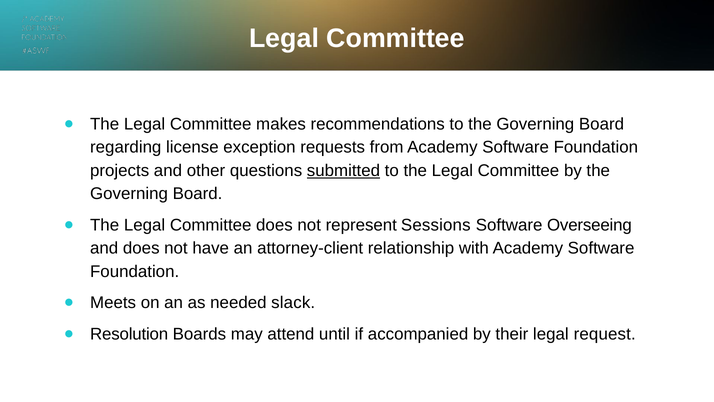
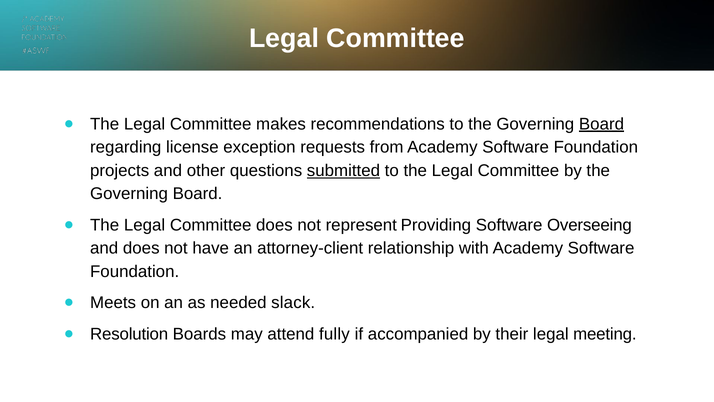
Board at (602, 124) underline: none -> present
Sessions: Sessions -> Providing
until: until -> fully
request: request -> meeting
